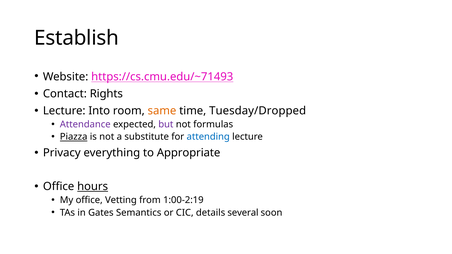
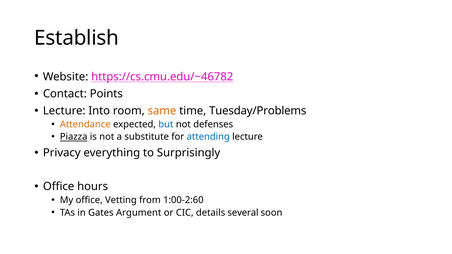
https://cs.cmu.edu/~71493: https://cs.cmu.edu/~71493 -> https://cs.cmu.edu/~46782
Rights: Rights -> Points
Tuesday/Dropped: Tuesday/Dropped -> Tuesday/Problems
Attendance colour: purple -> orange
but colour: purple -> blue
formulas: formulas -> defenses
Appropriate: Appropriate -> Surprisingly
hours underline: present -> none
1:00-2:19: 1:00-2:19 -> 1:00-2:60
Semantics: Semantics -> Argument
